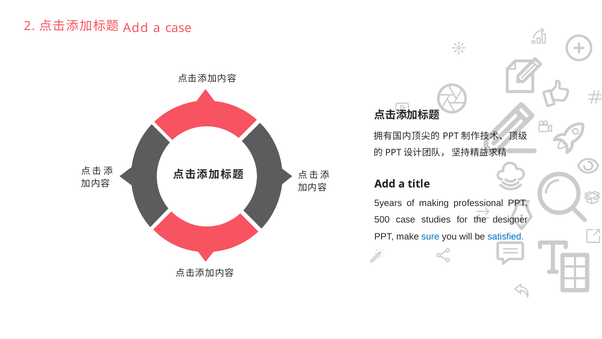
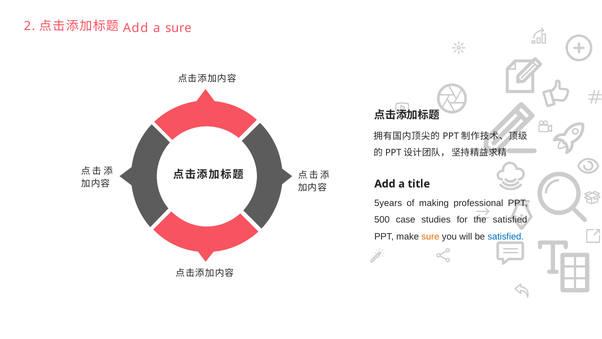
a case: case -> sure
the designer: designer -> satisfied
sure at (430, 236) colour: blue -> orange
